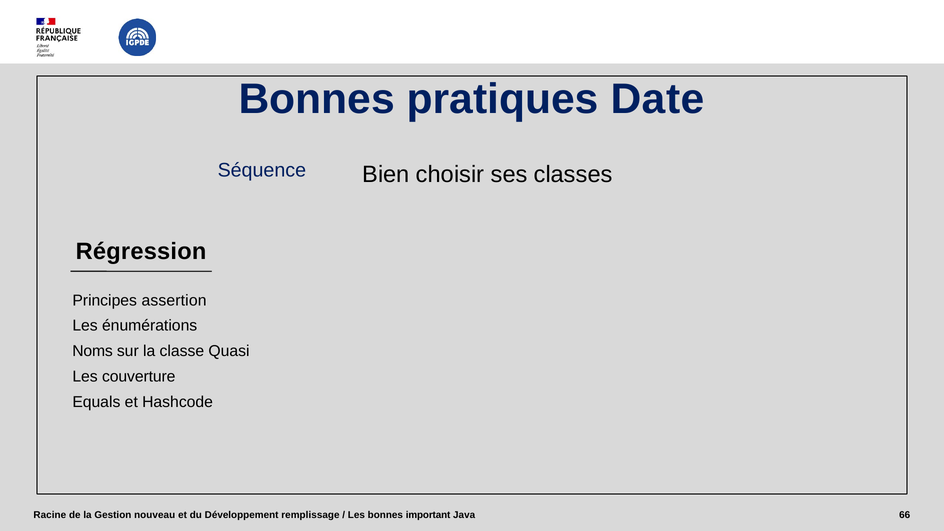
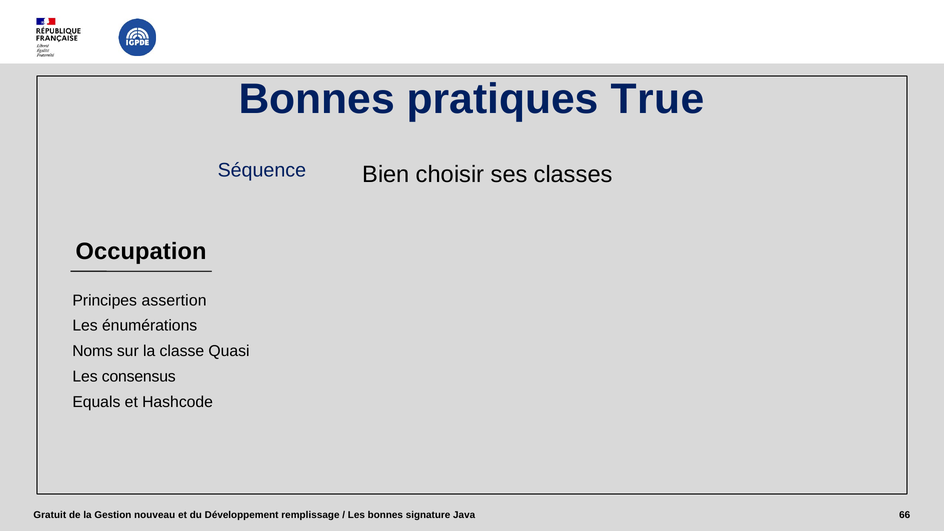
Date: Date -> True
Régression: Régression -> Occupation
couverture: couverture -> consensus
Racine: Racine -> Gratuit
important: important -> signature
